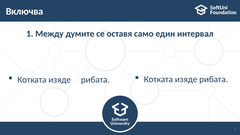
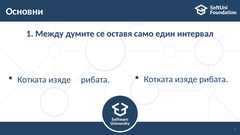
Включва: Включва -> Основни
